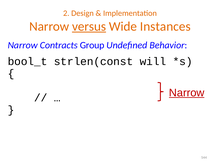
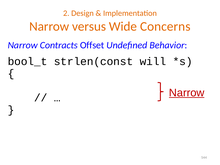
versus underline: present -> none
Instances: Instances -> Concerns
Group: Group -> Offset
